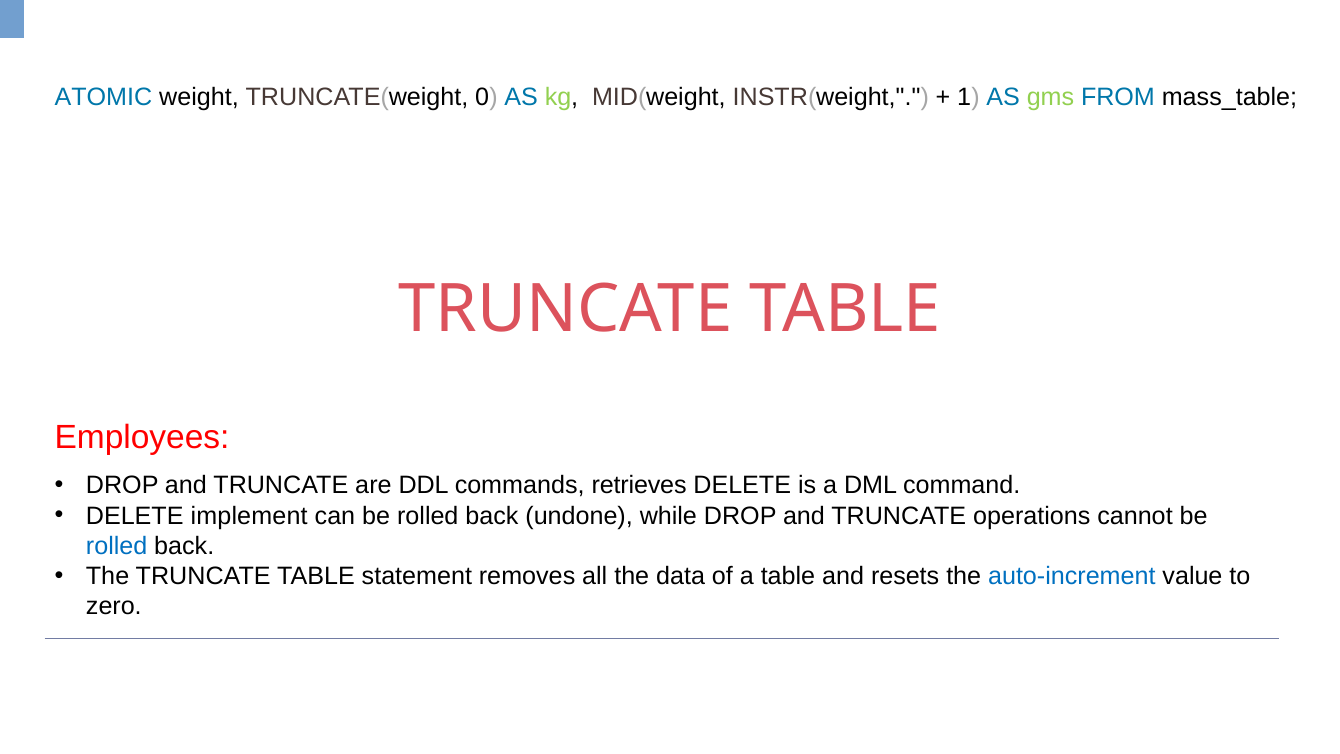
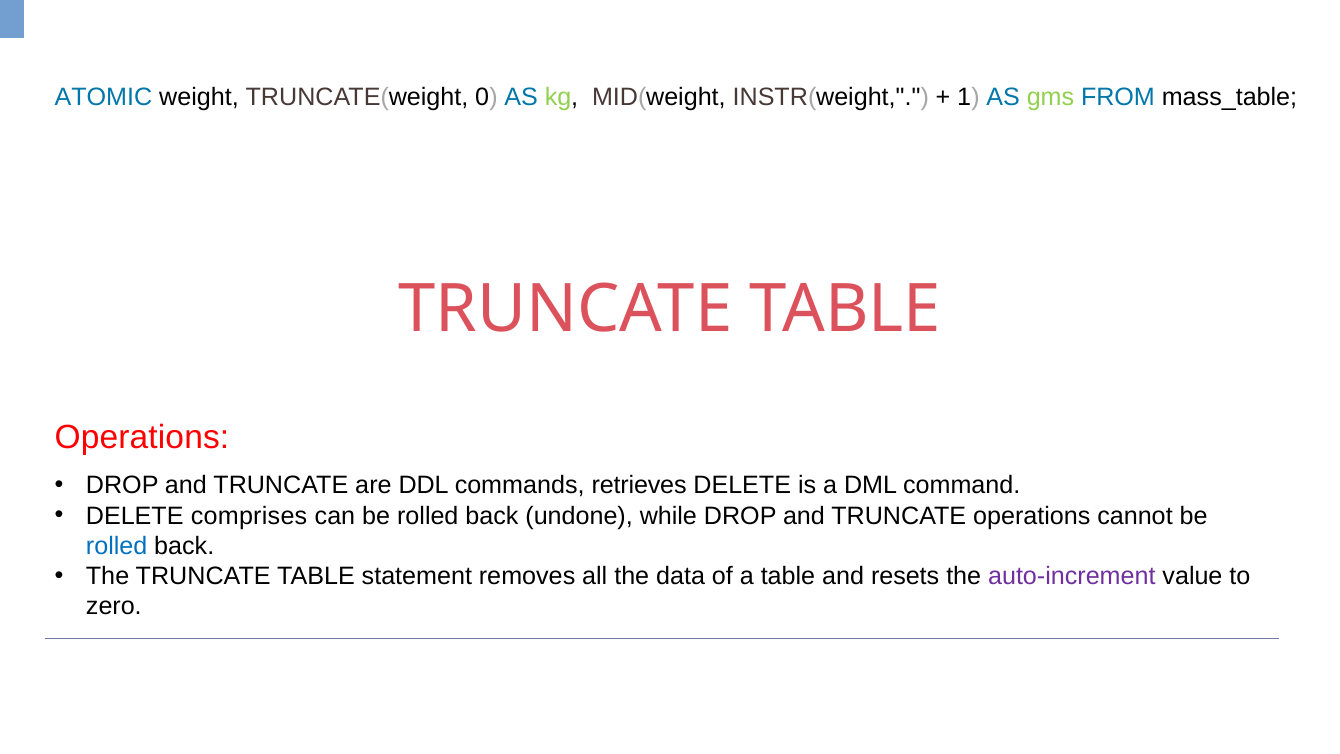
Employees at (142, 437): Employees -> Operations
implement: implement -> comprises
auto-increment colour: blue -> purple
